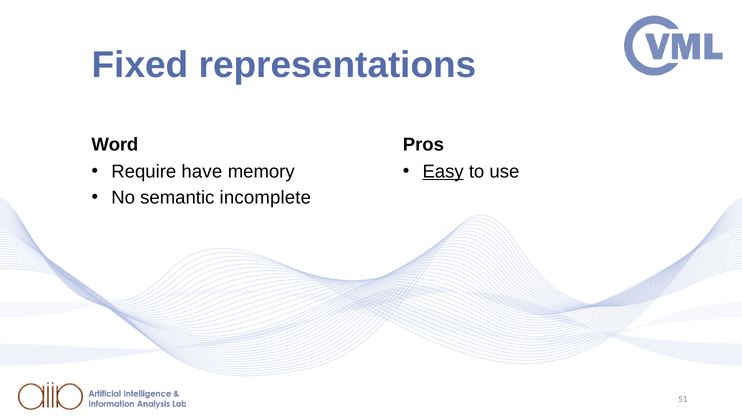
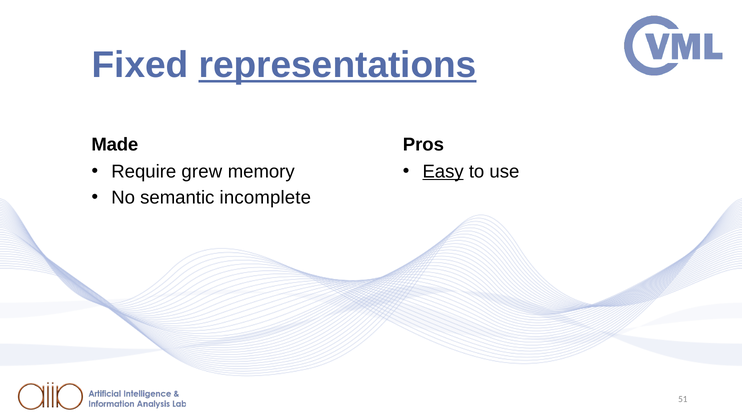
representations underline: none -> present
Word: Word -> Made
have: have -> grew
